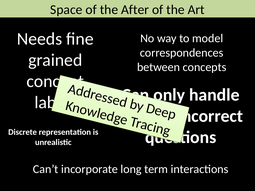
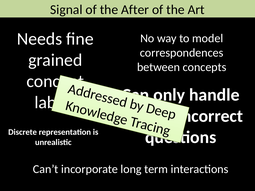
Space: Space -> Signal
